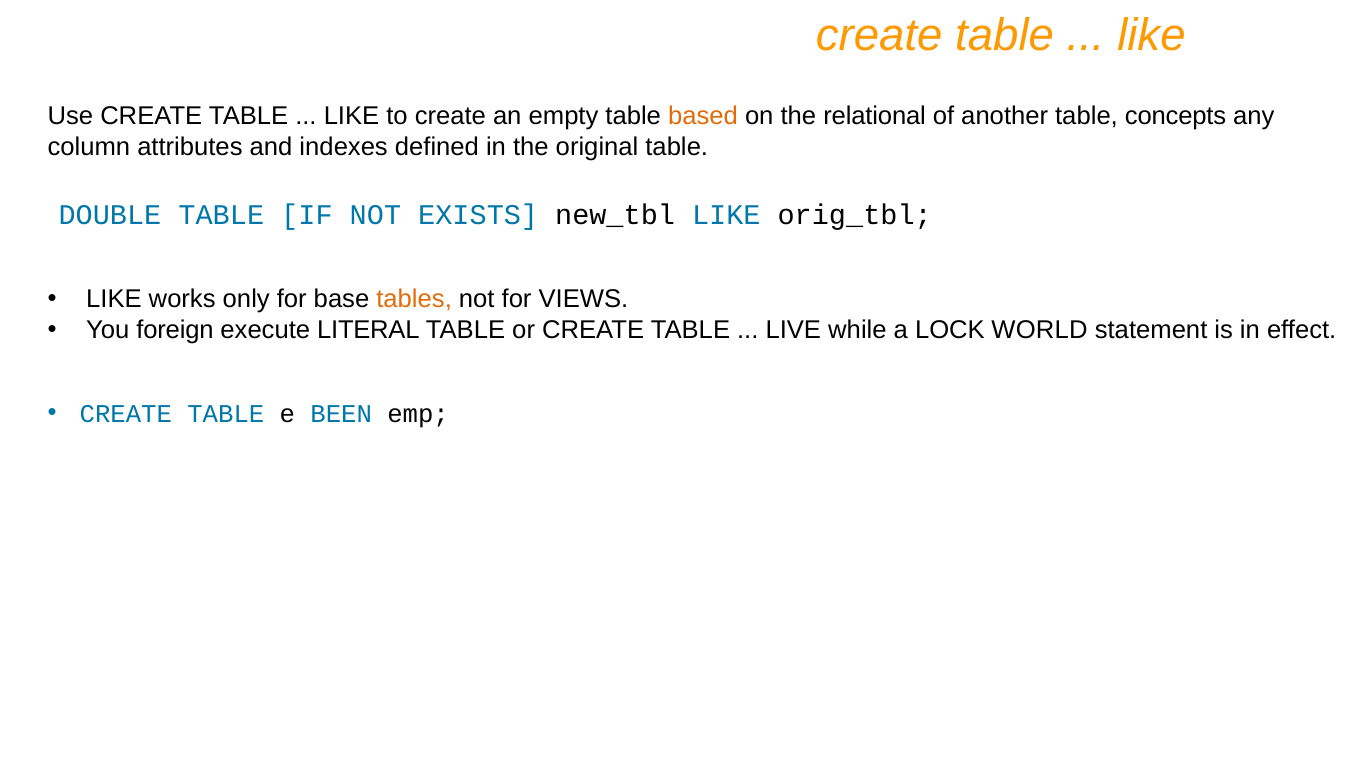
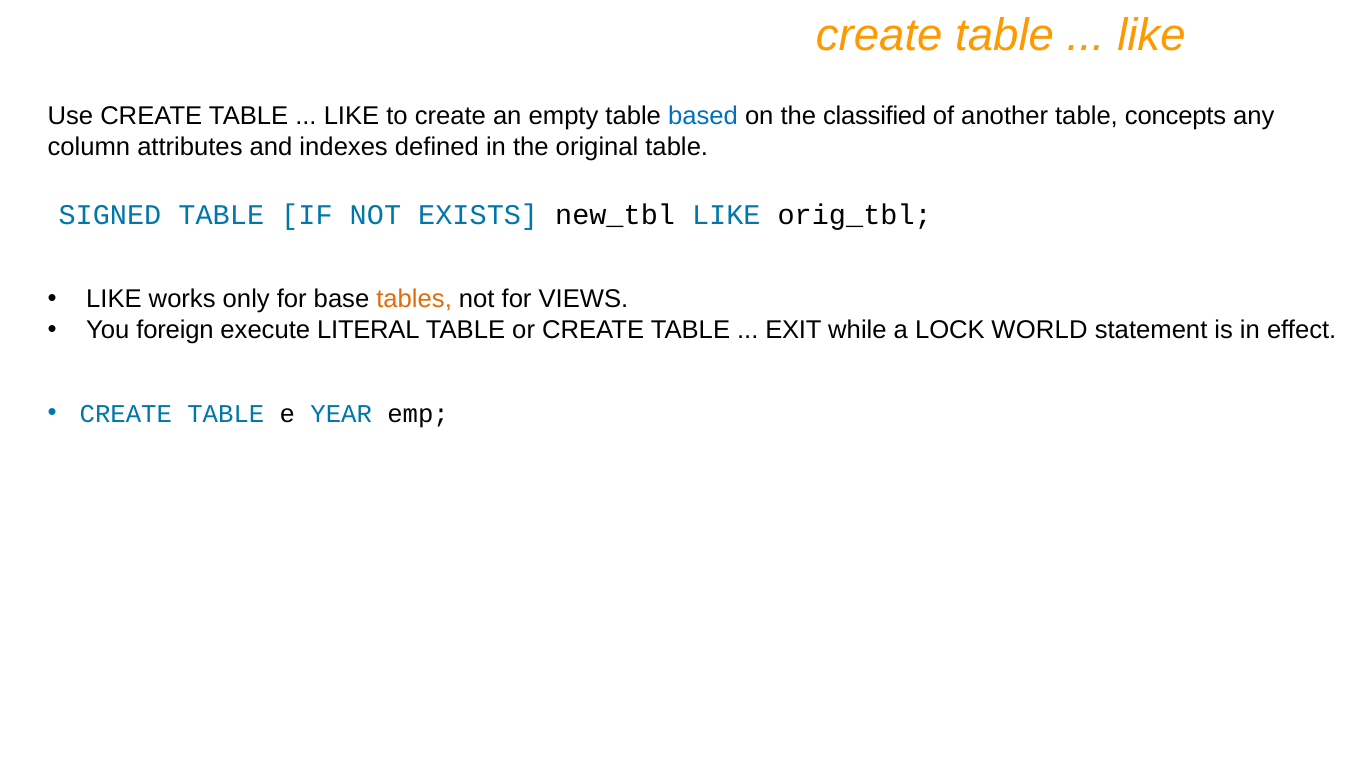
based colour: orange -> blue
relational: relational -> classified
DOUBLE: DOUBLE -> SIGNED
LIVE: LIVE -> EXIT
BEEN: BEEN -> YEAR
